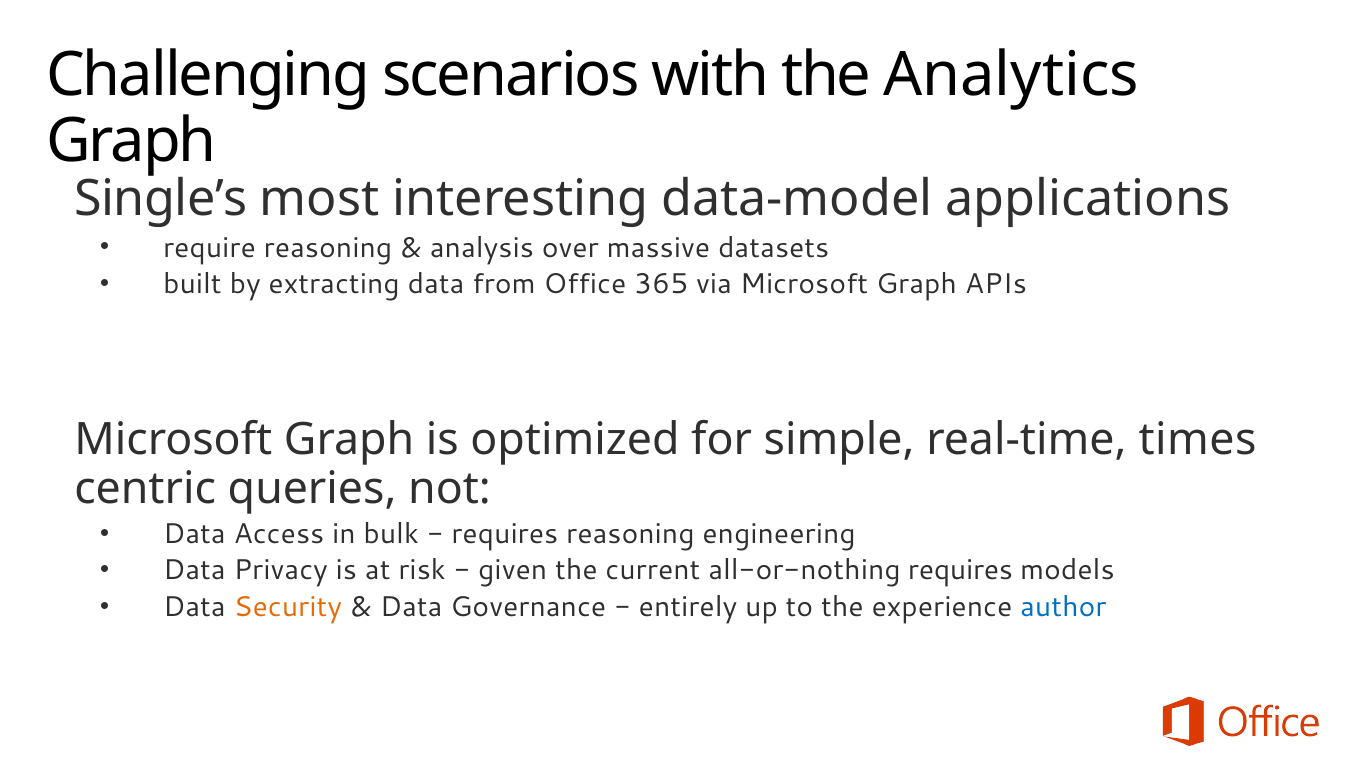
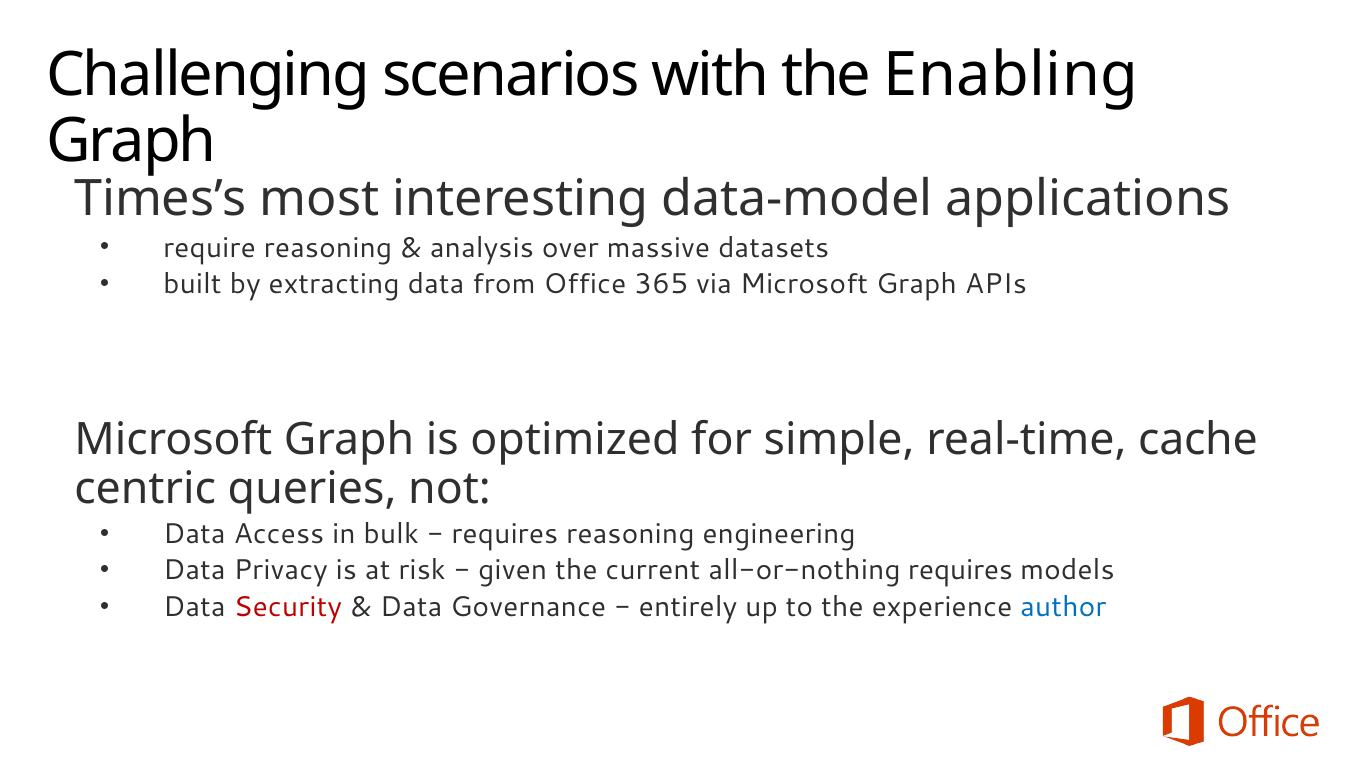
Analytics: Analytics -> Enabling
Single’s: Single’s -> Times’s
times: times -> cache
Security colour: orange -> red
